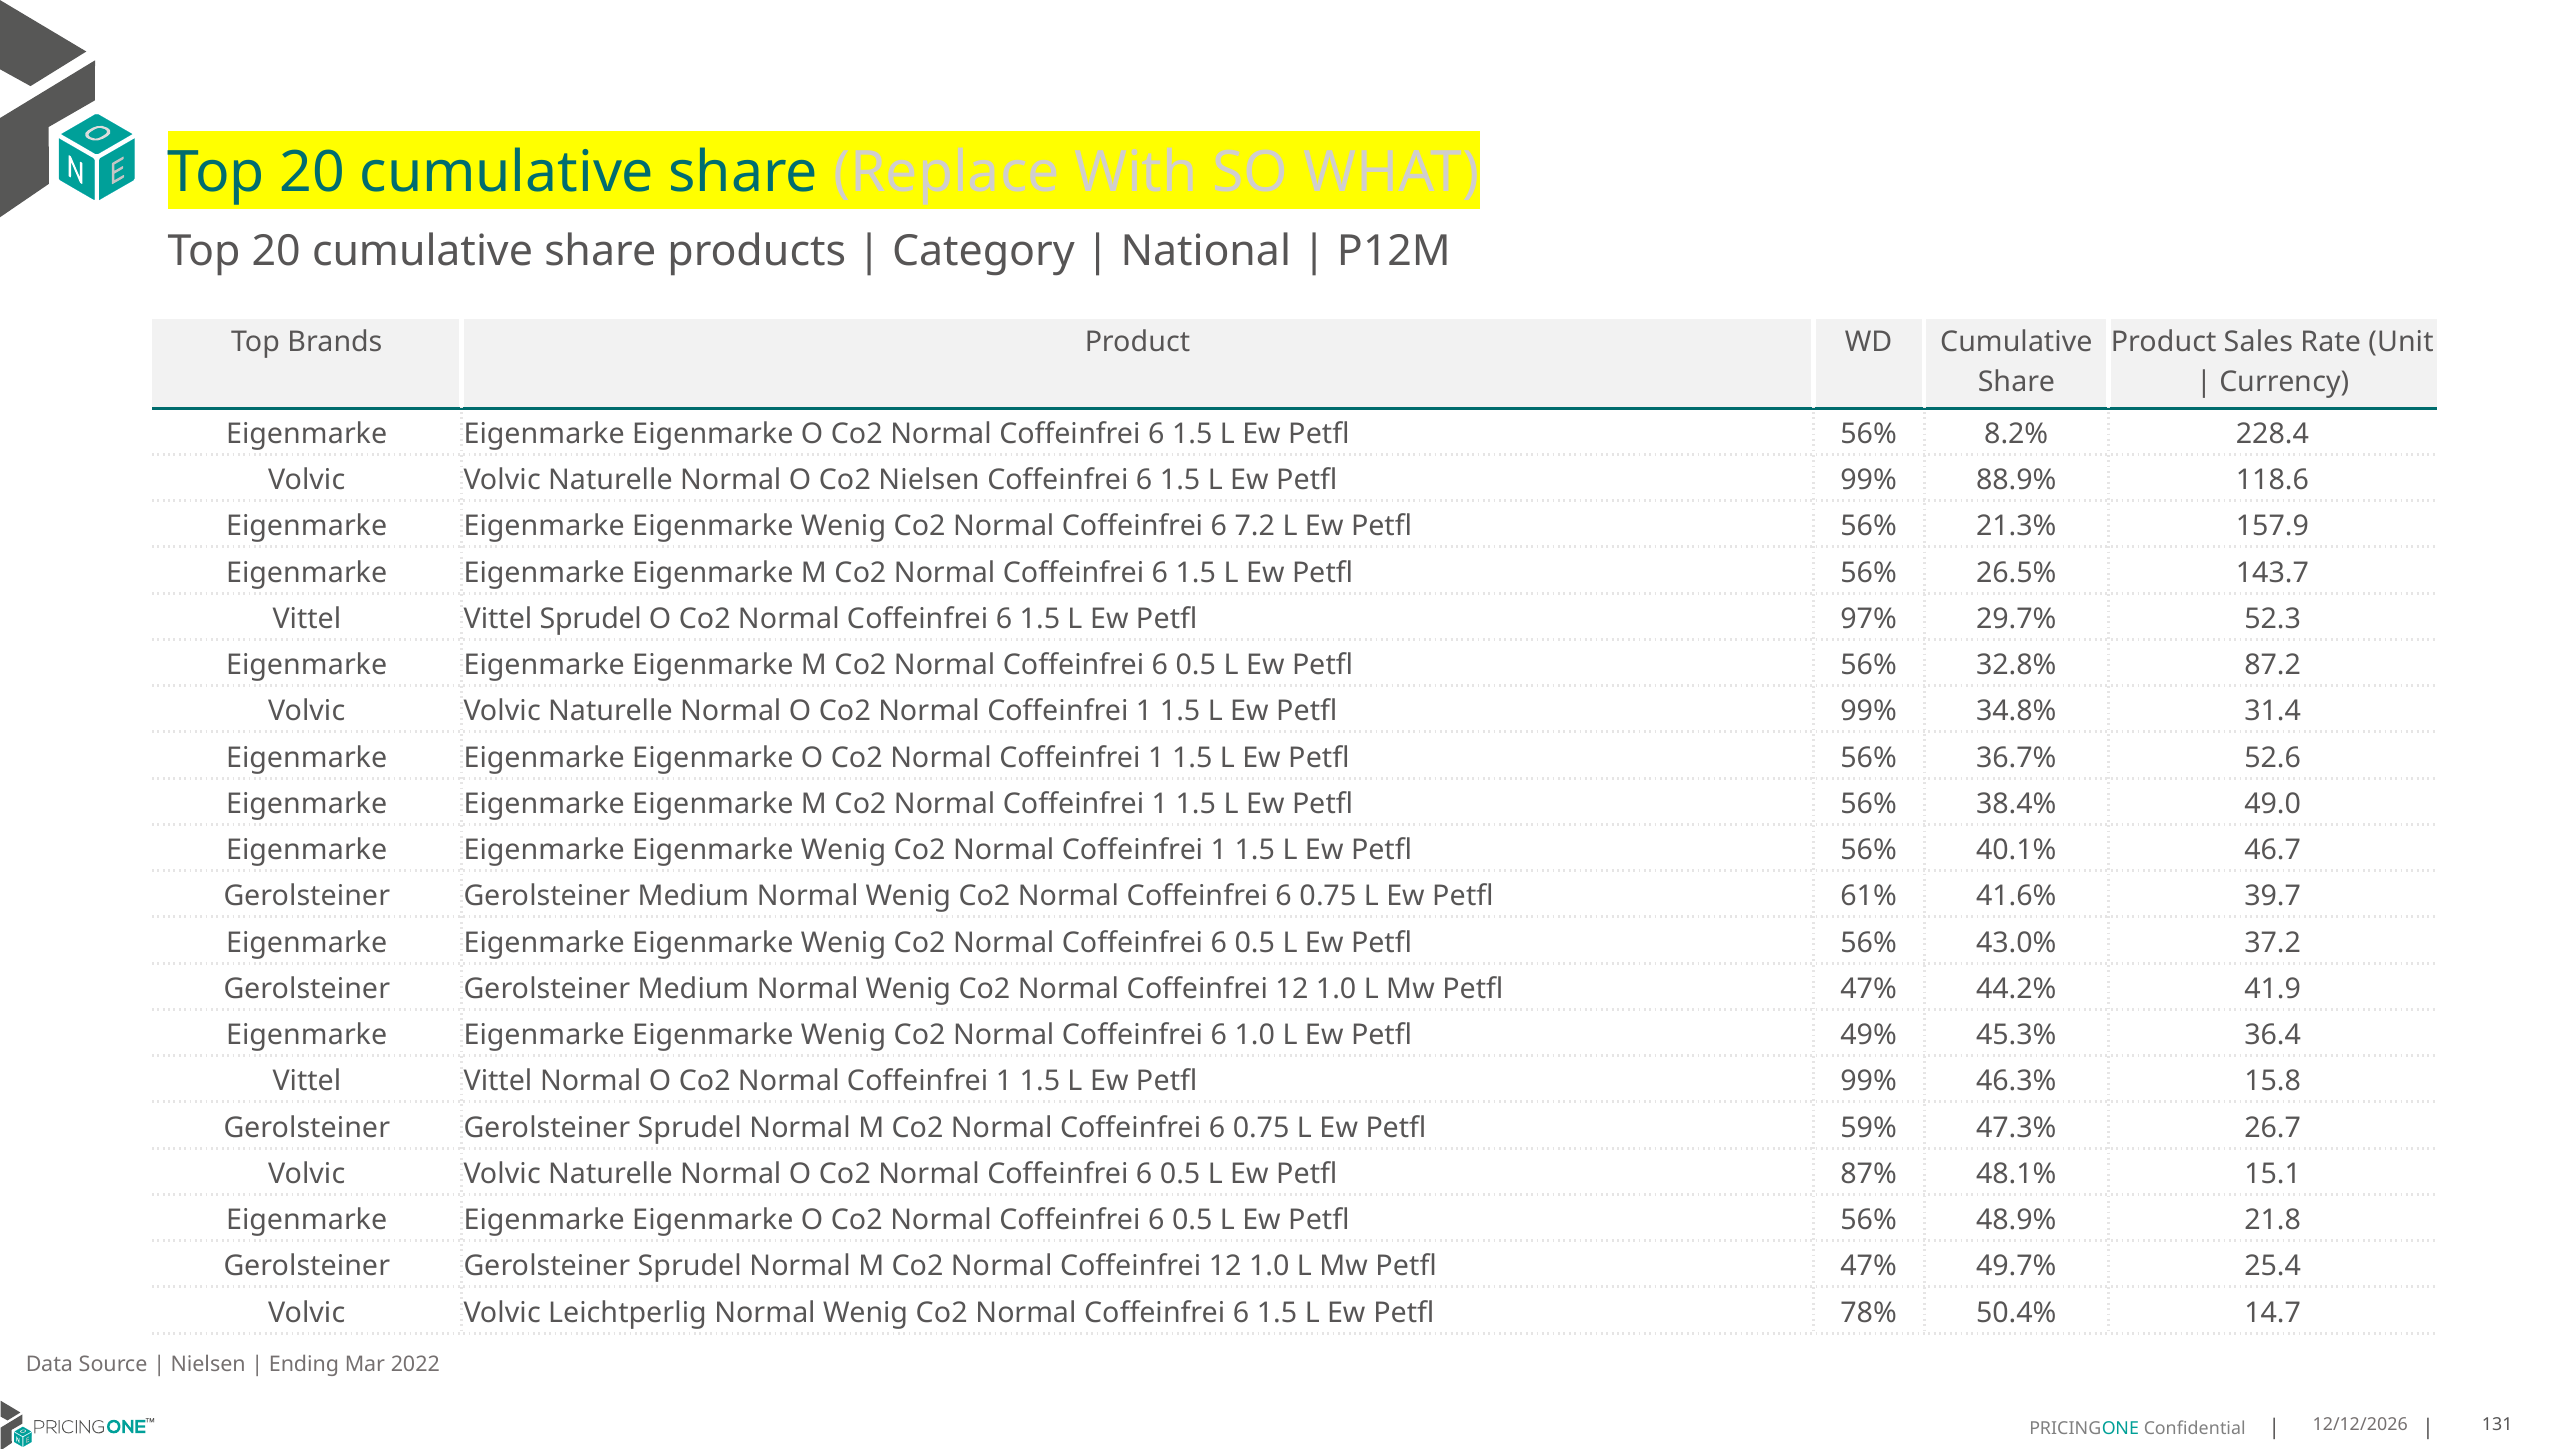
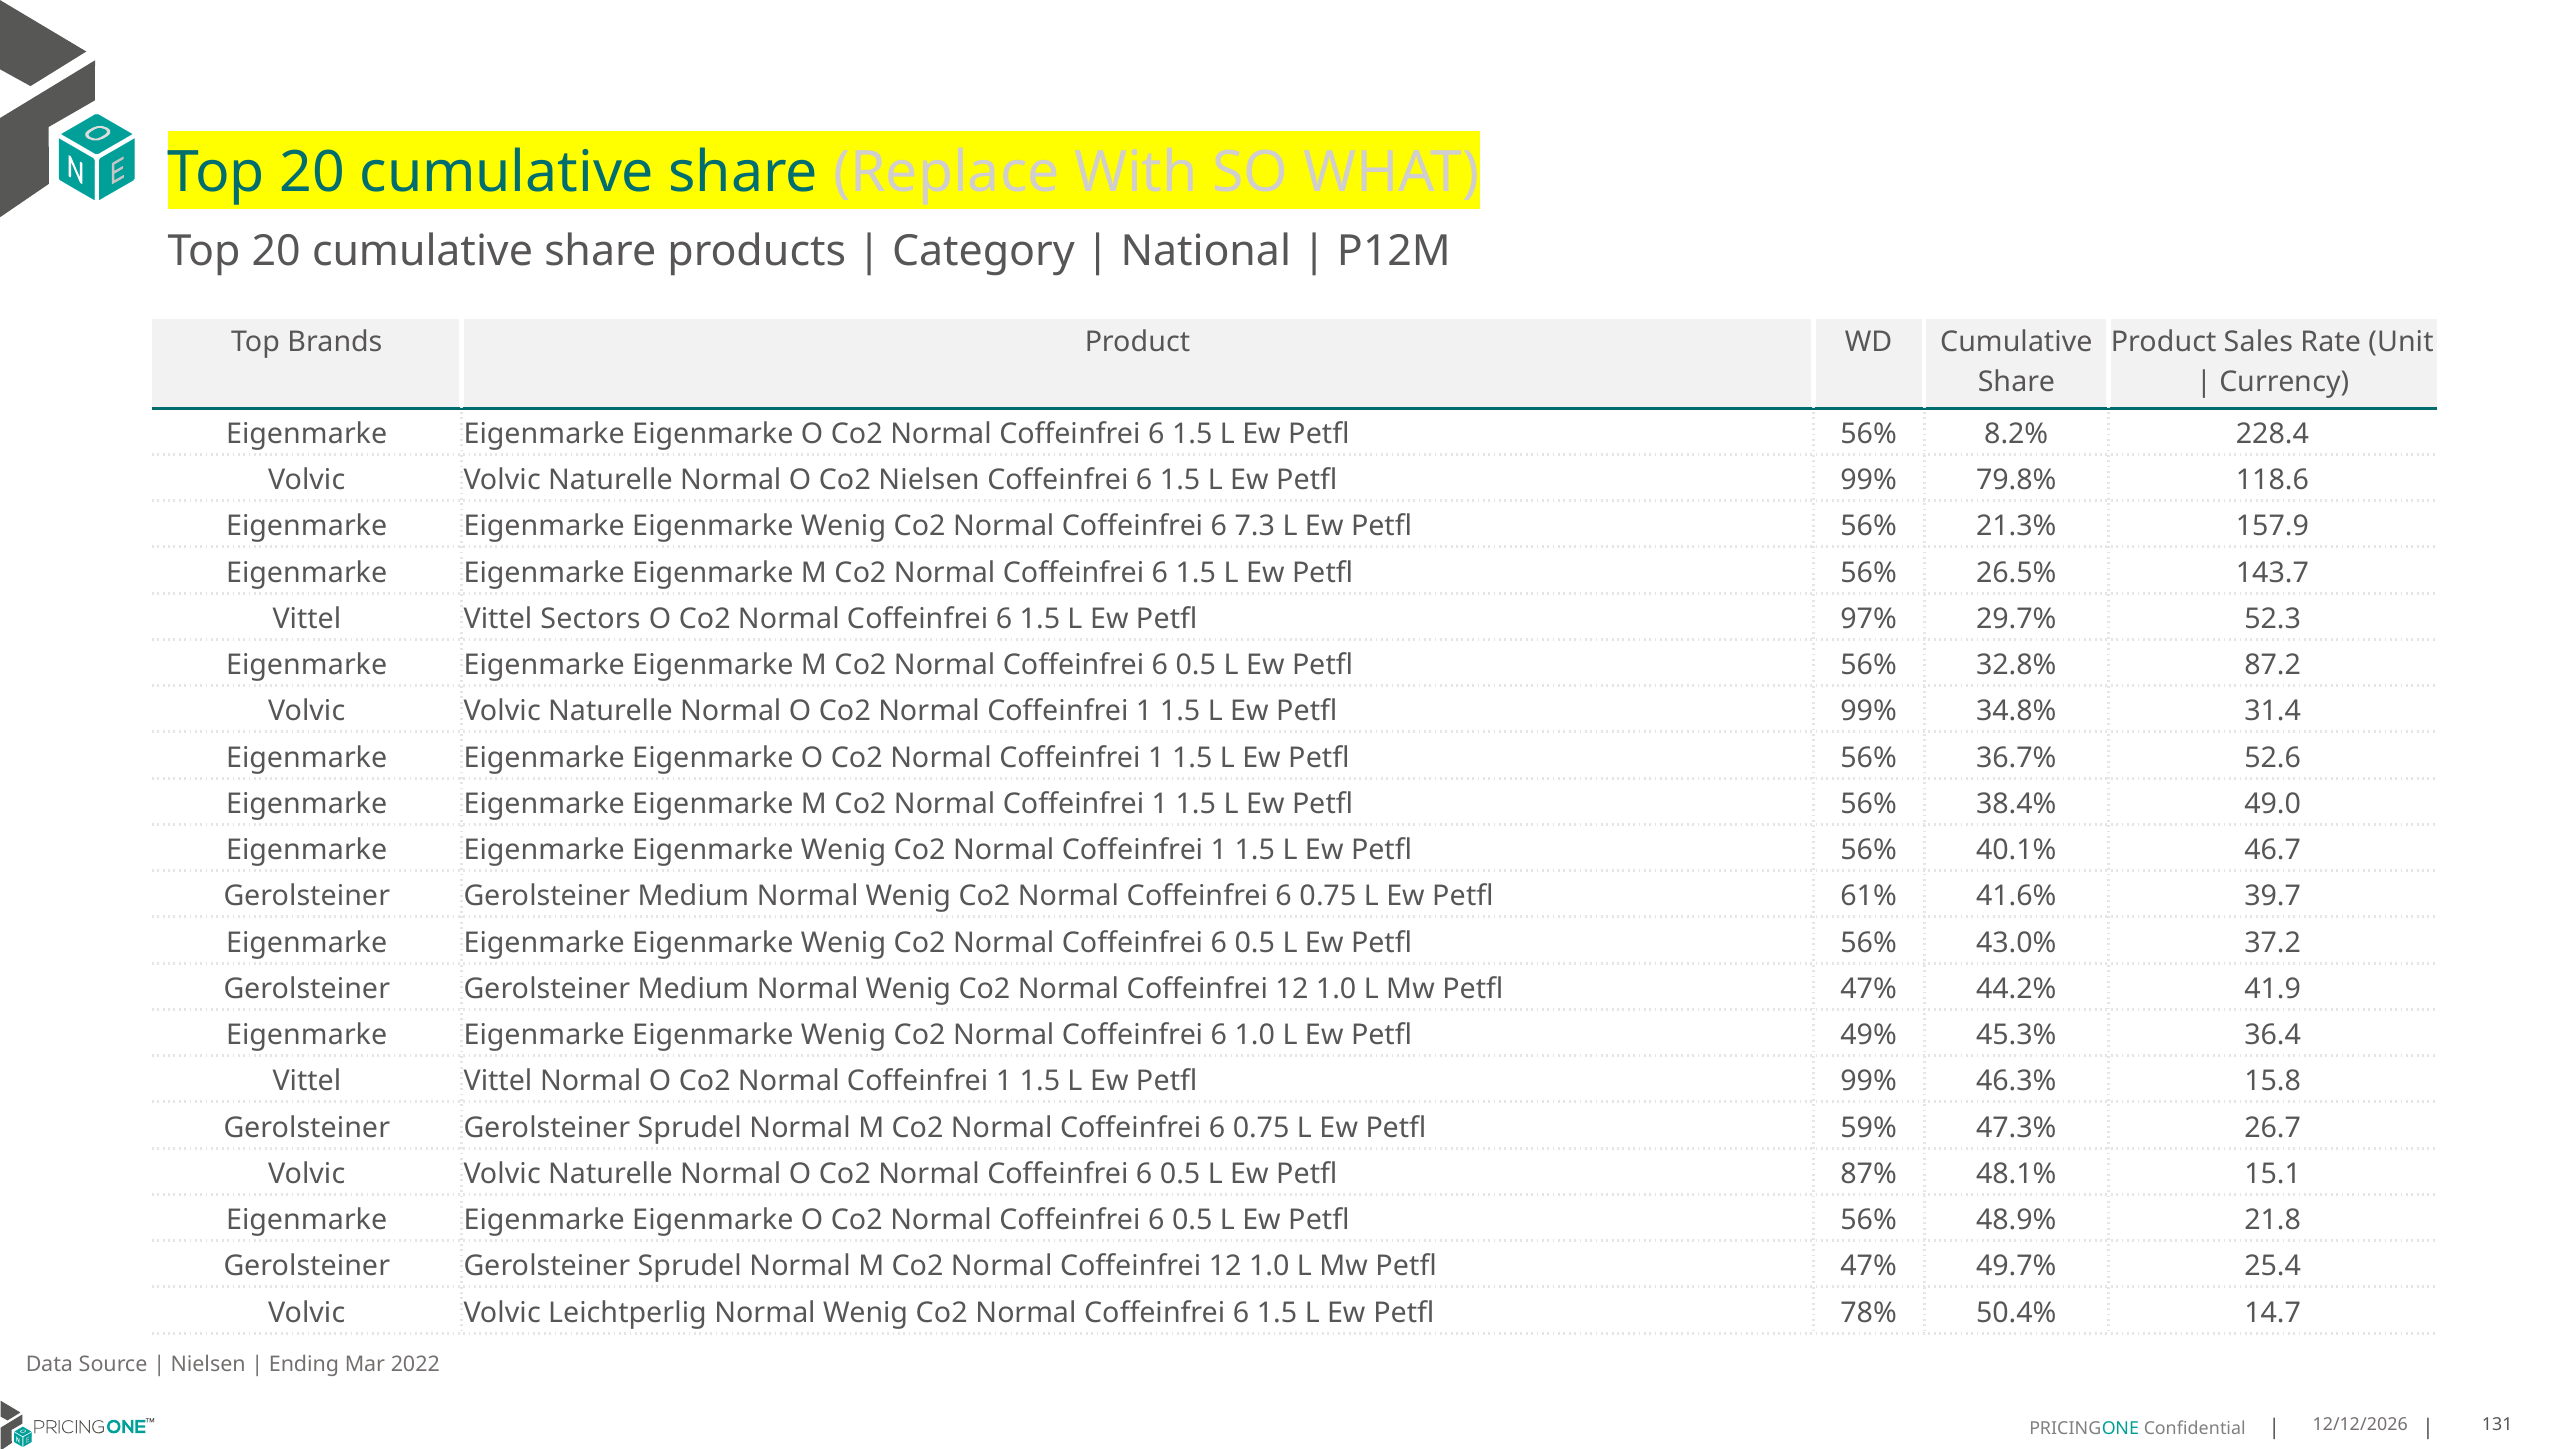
88.9%: 88.9% -> 79.8%
7.2: 7.2 -> 7.3
Vittel Sprudel: Sprudel -> Sectors
